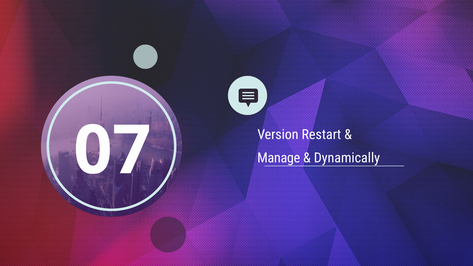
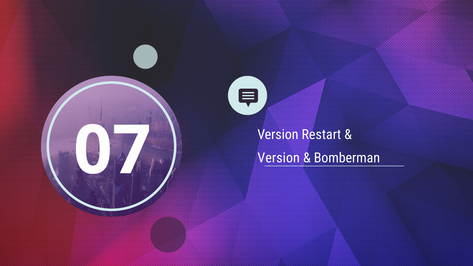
Manage at (279, 158): Manage -> Version
Dynamically: Dynamically -> Bomberman
